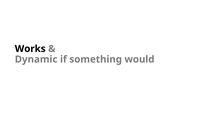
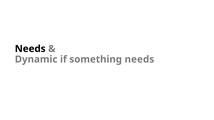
Works at (30, 49): Works -> Needs
something would: would -> needs
